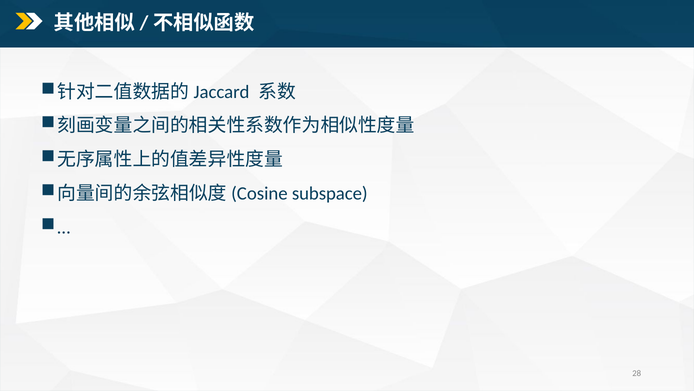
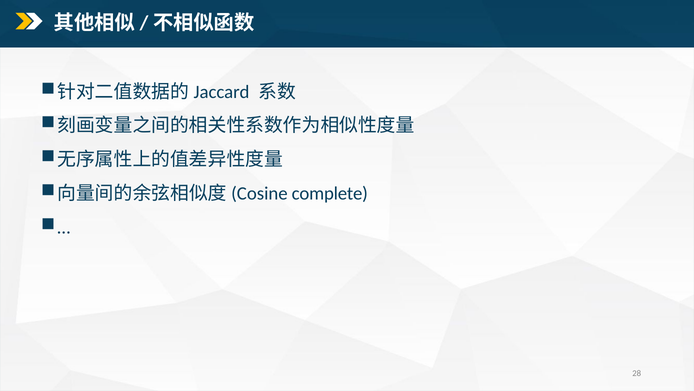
subspace: subspace -> complete
